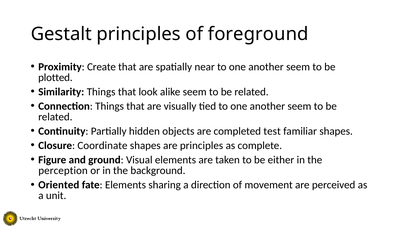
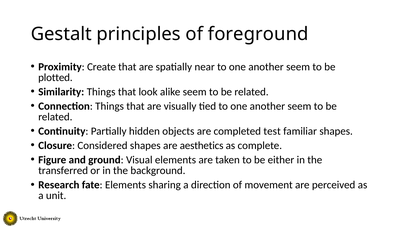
Coordinate: Coordinate -> Considered
are principles: principles -> aesthetics
perception: perception -> transferred
Oriented: Oriented -> Research
